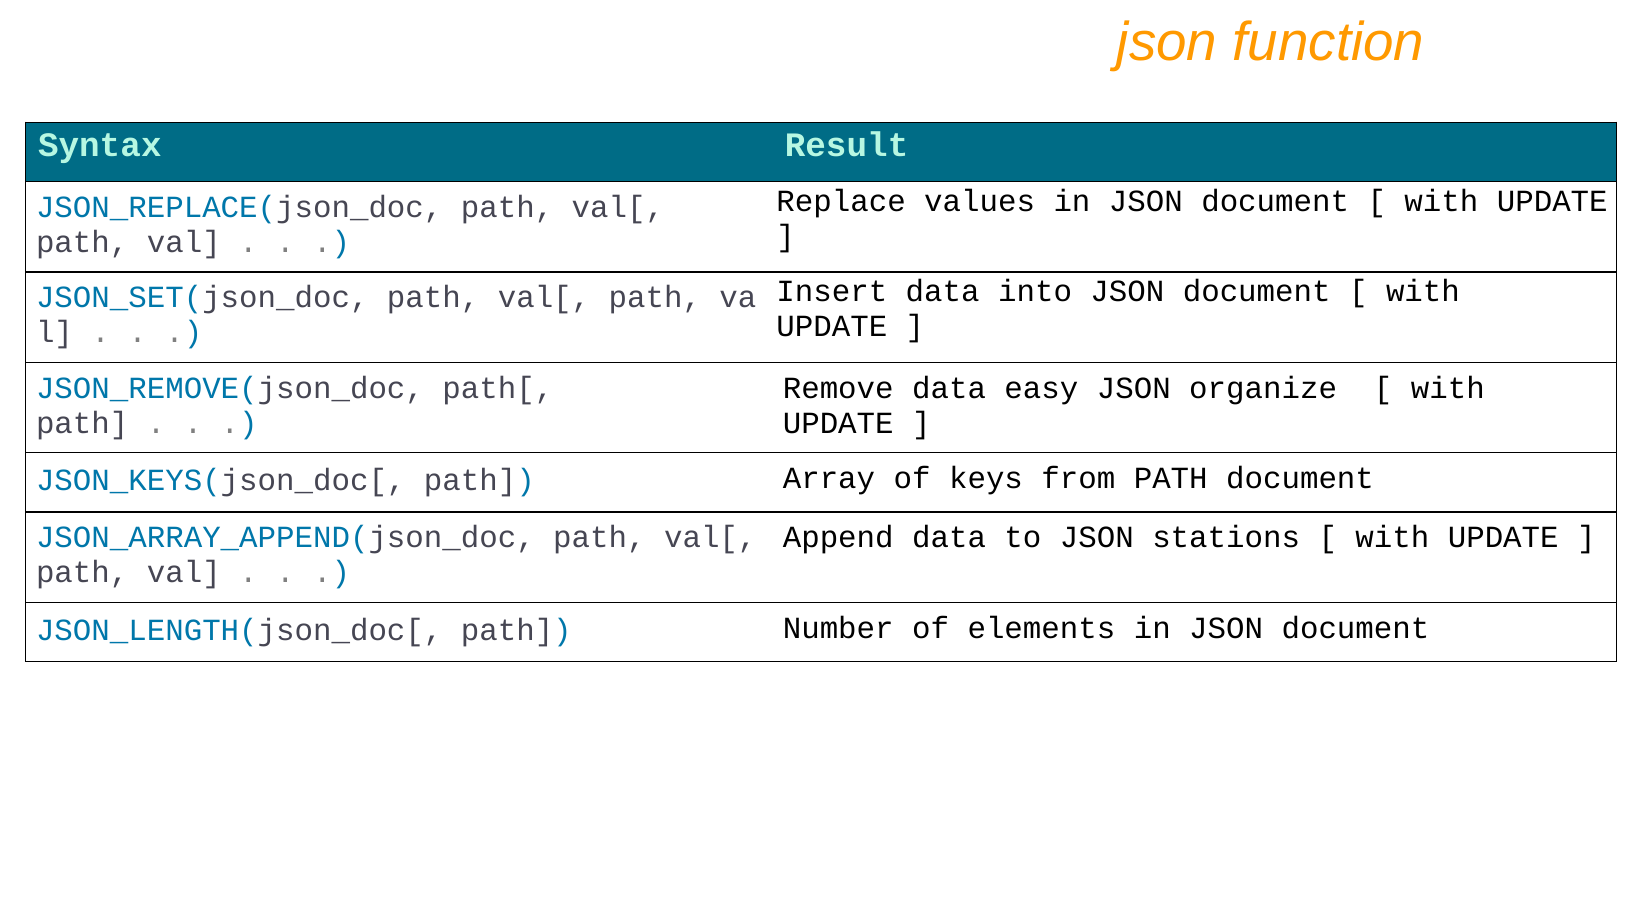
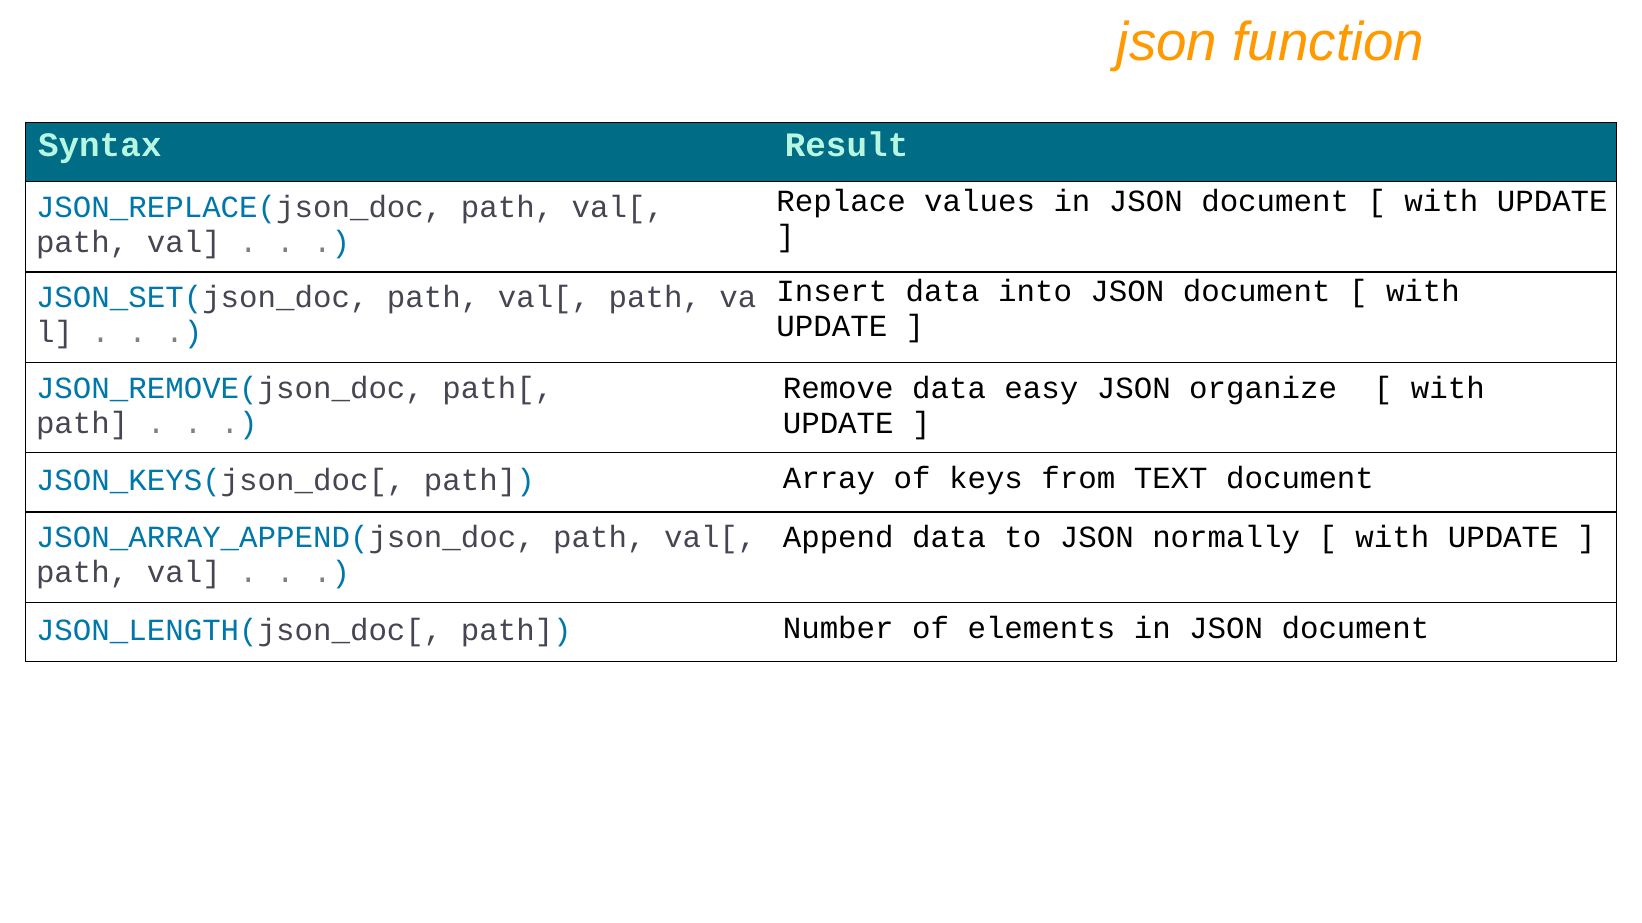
from PATH: PATH -> TEXT
stations: stations -> normally
